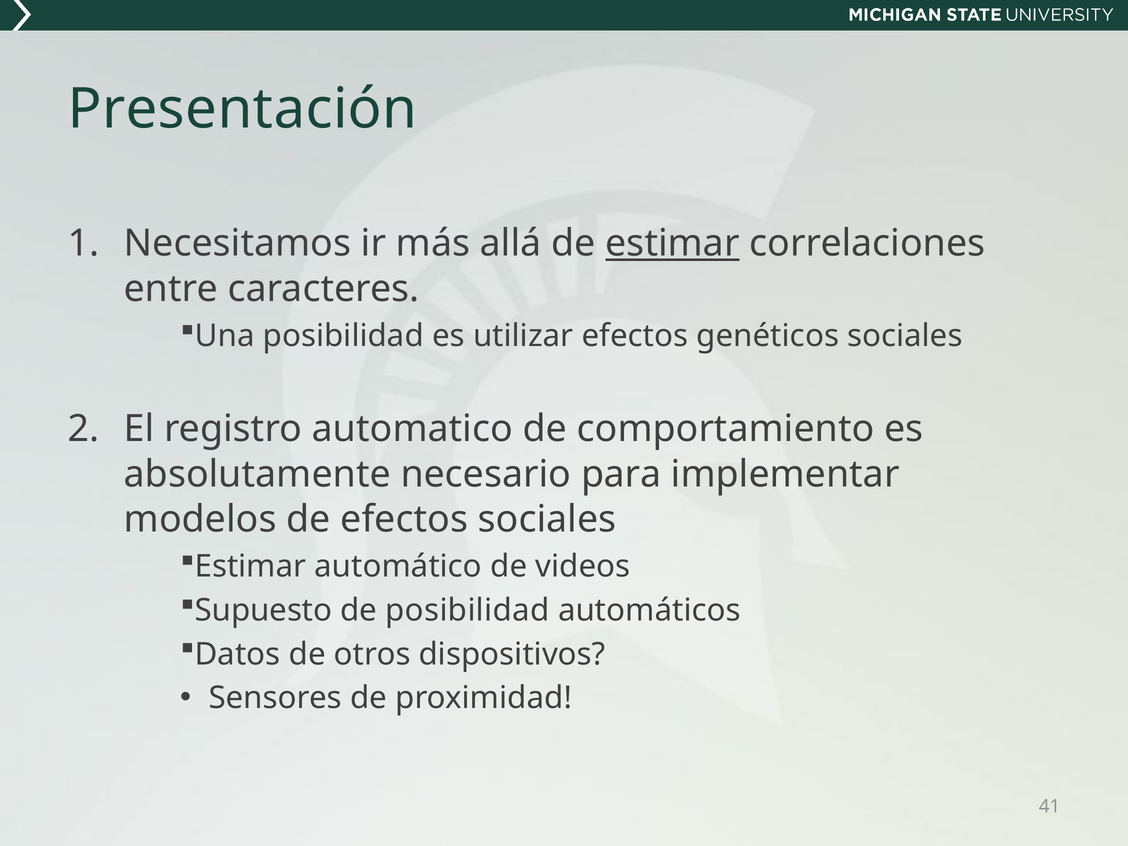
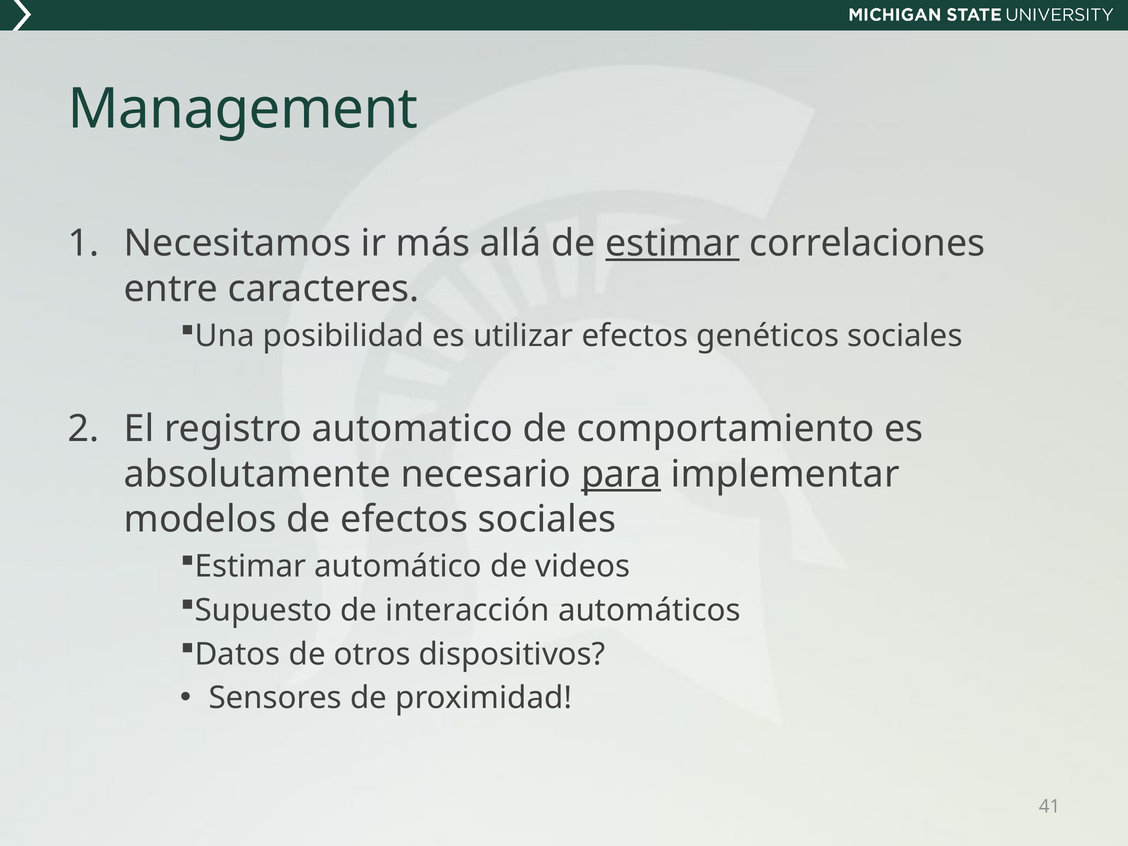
Presentación: Presentación -> Management
para underline: none -> present
de posibilidad: posibilidad -> interacción
